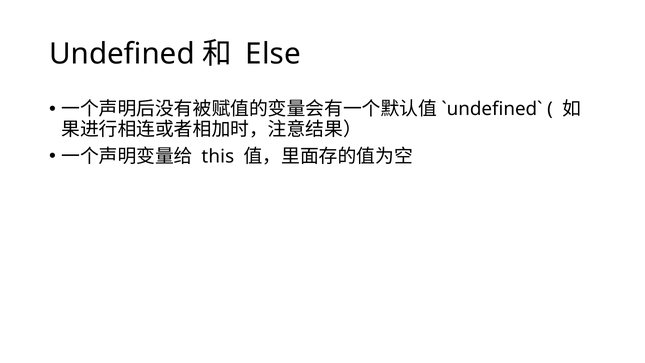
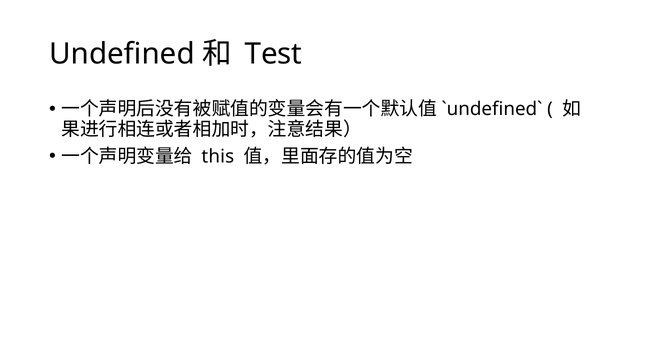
Else: Else -> Test
